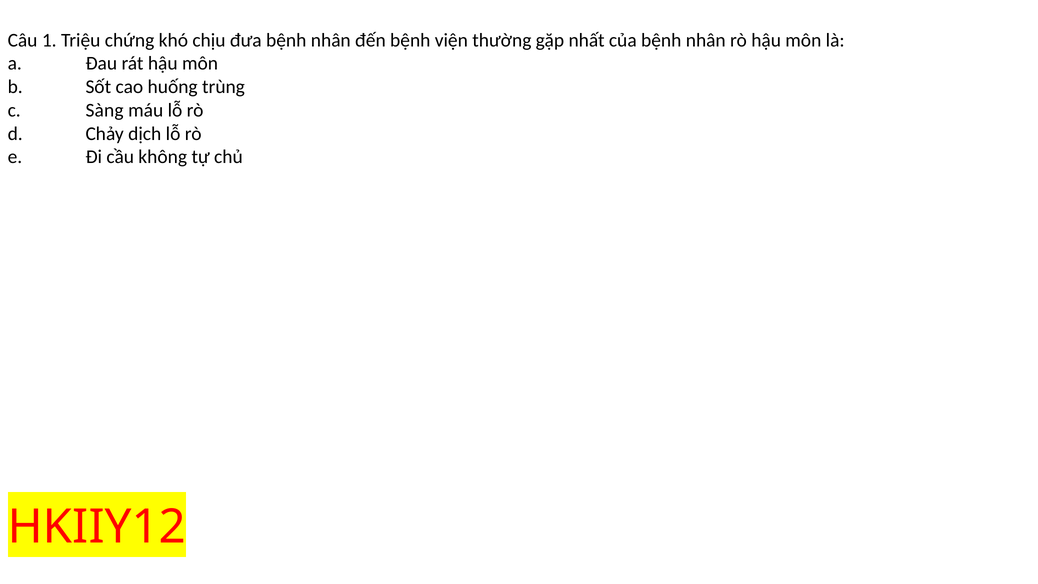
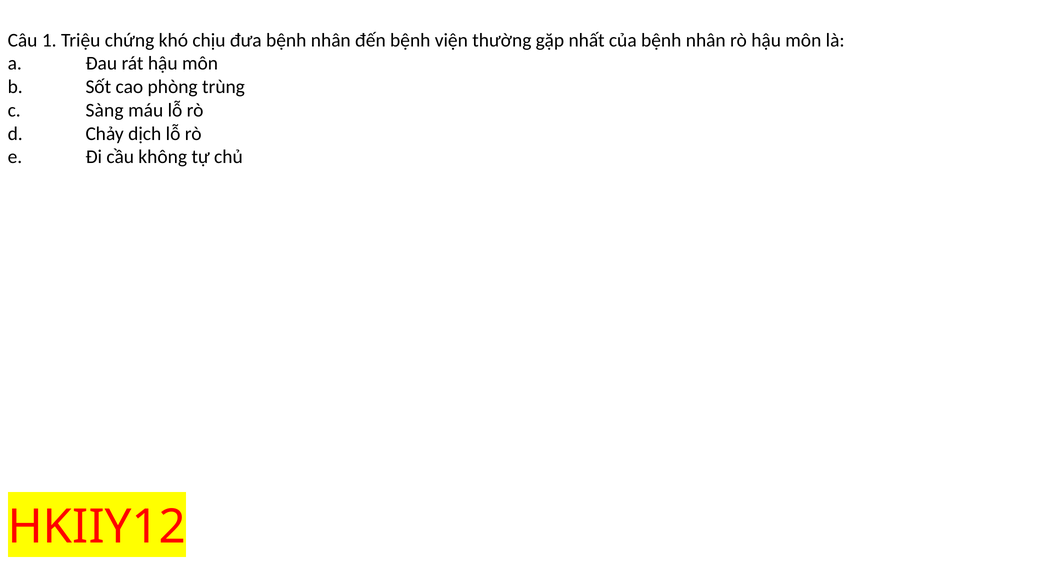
huống: huống -> phòng
